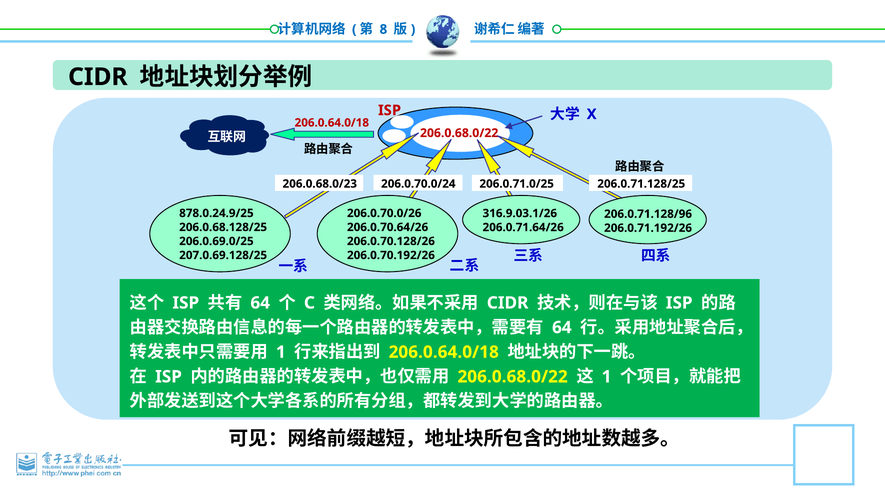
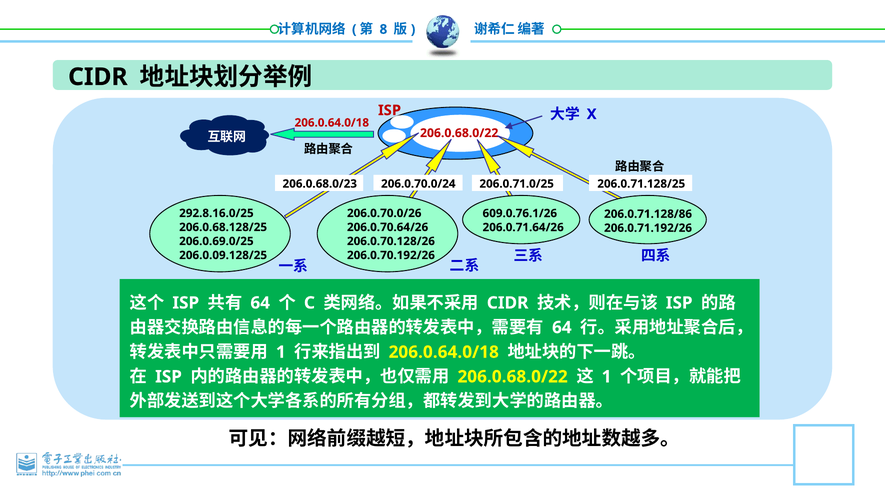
878.0.24.9/25: 878.0.24.9/25 -> 292.8.16.0/25
316.9.03.1/26: 316.9.03.1/26 -> 609.0.76.1/26
206.0.71.128/96: 206.0.71.128/96 -> 206.0.71.128/86
207.0.69.128/25: 207.0.69.128/25 -> 206.0.09.128/25
